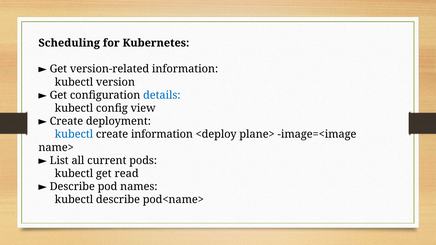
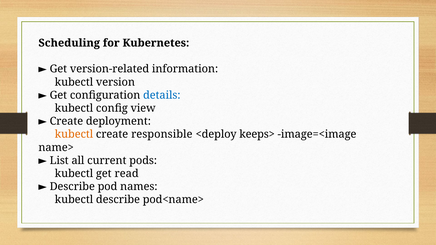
kubectl at (74, 135) colour: blue -> orange
create information: information -> responsible
plane>: plane> -> keeps>
